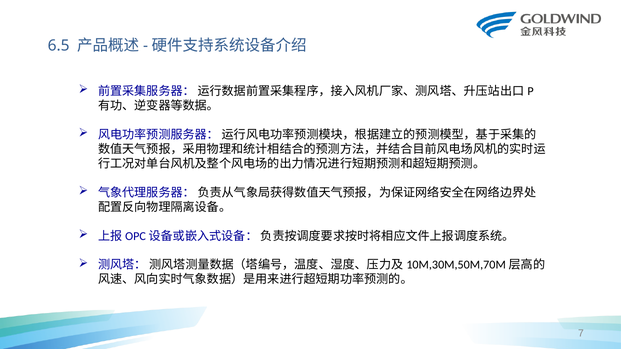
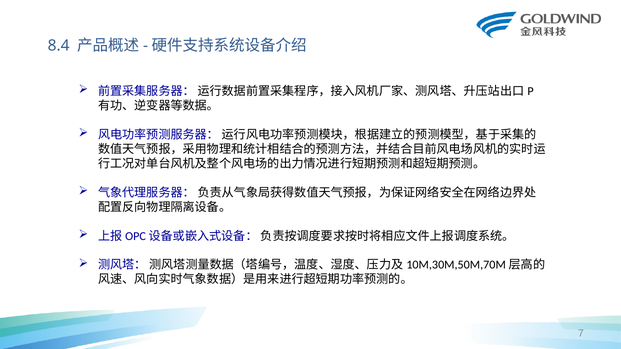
6.5: 6.5 -> 8.4
